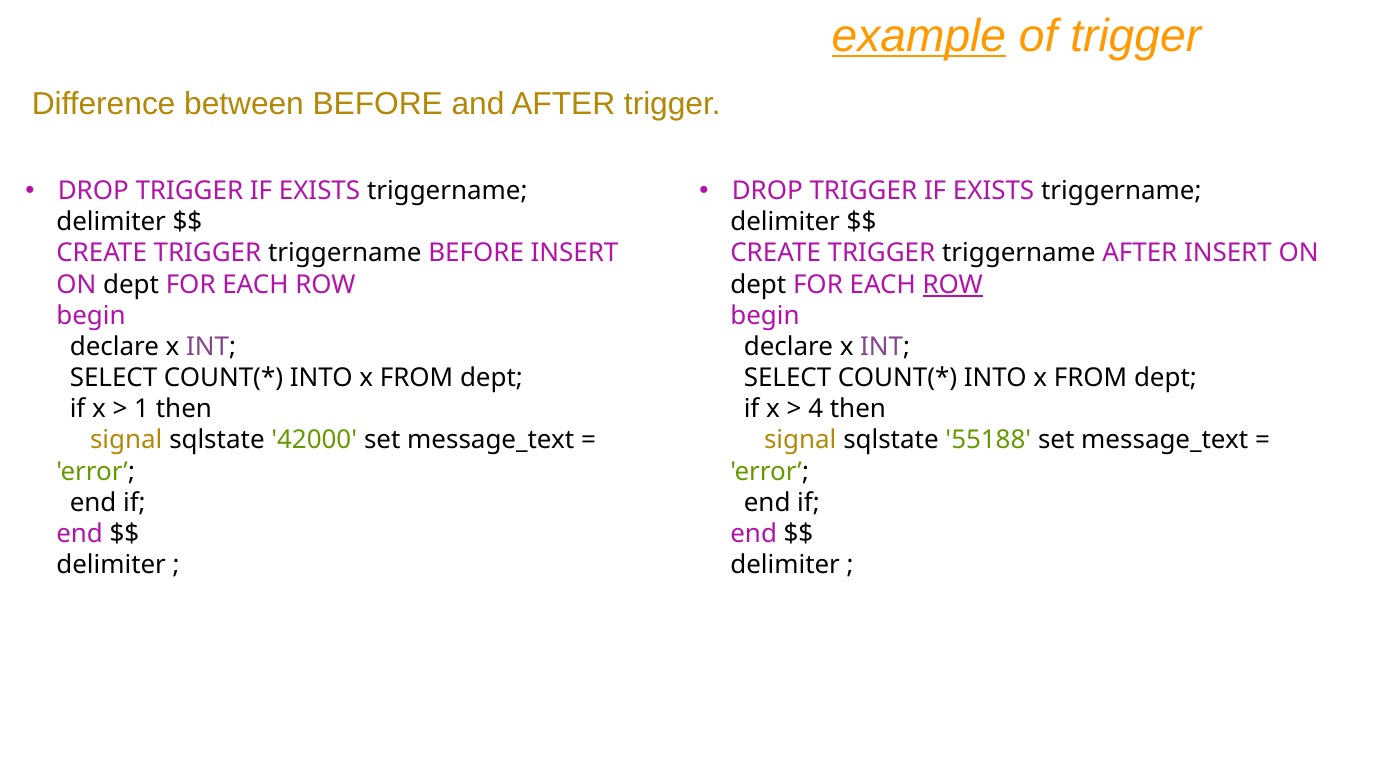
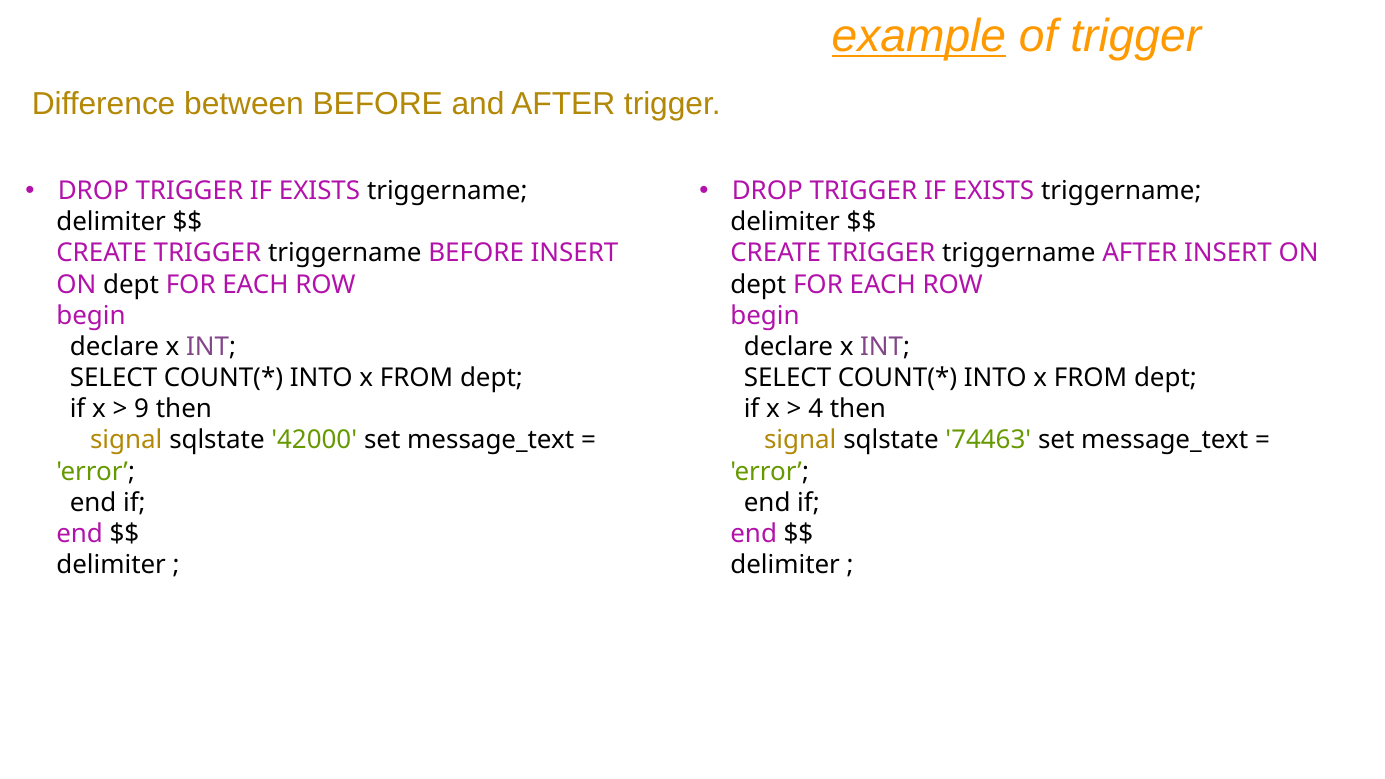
ROW at (953, 285) underline: present -> none
1: 1 -> 9
55188: 55188 -> 74463
